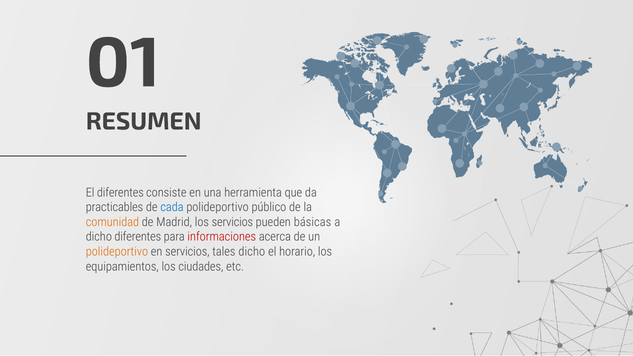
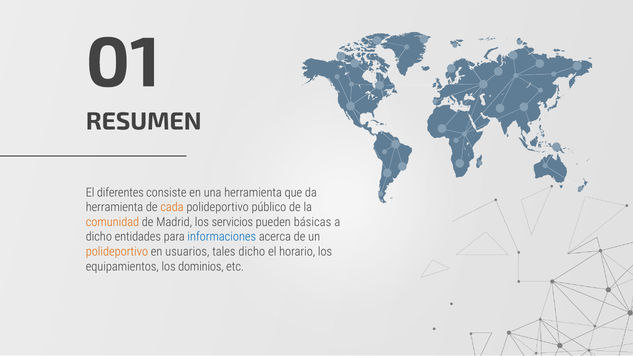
practicables at (114, 207): practicables -> herramienta
cada colour: blue -> orange
dicho diferentes: diferentes -> entidades
informaciones colour: red -> blue
en servicios: servicios -> usuarios
ciudades: ciudades -> dominios
